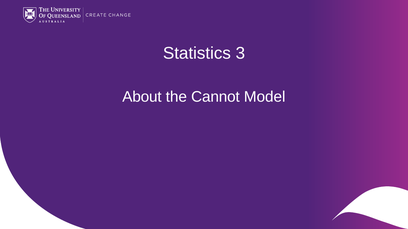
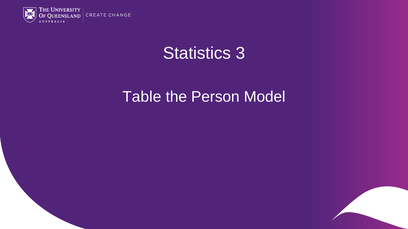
About: About -> Table
Cannot: Cannot -> Person
